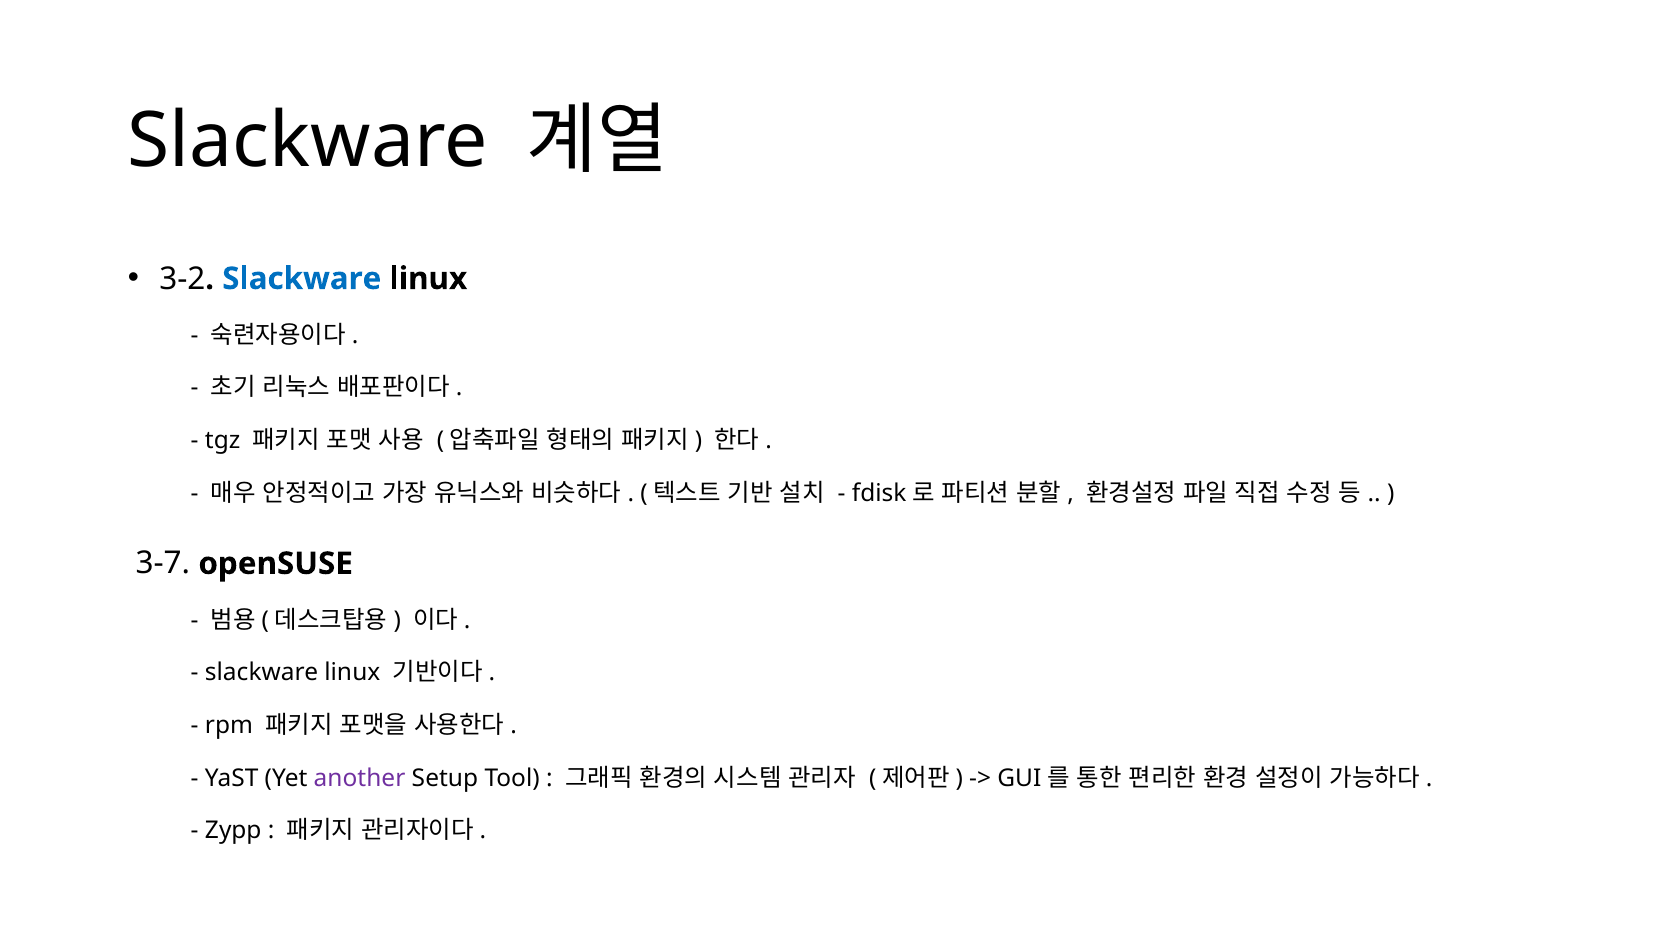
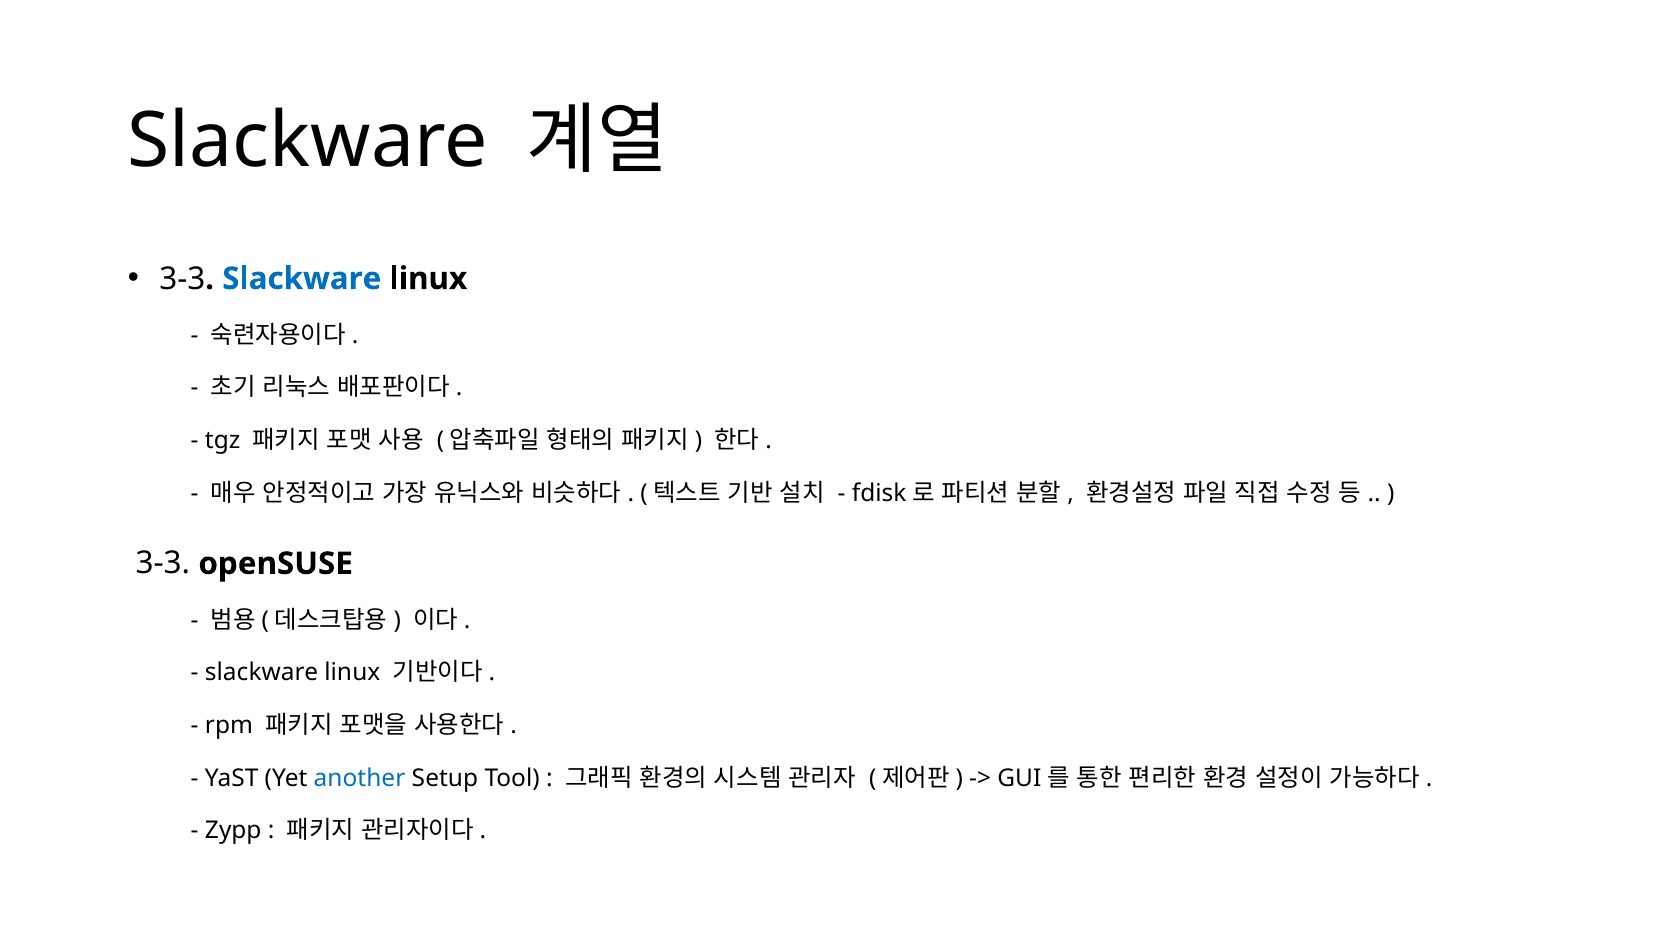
3-2 at (182, 279): 3-2 -> 3-3
3-7 at (163, 564): 3-7 -> 3-3
another colour: purple -> blue
